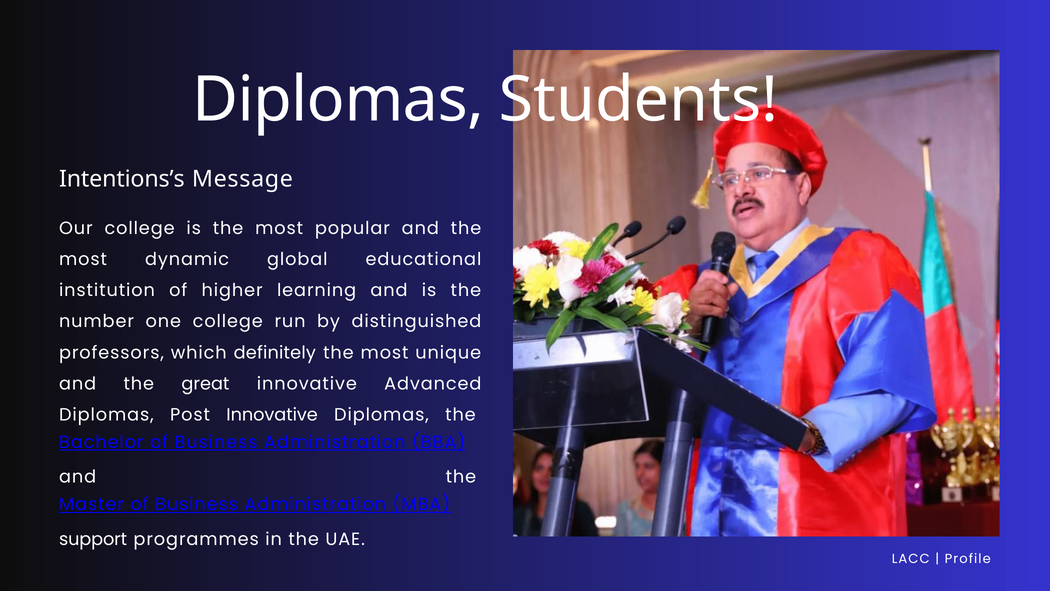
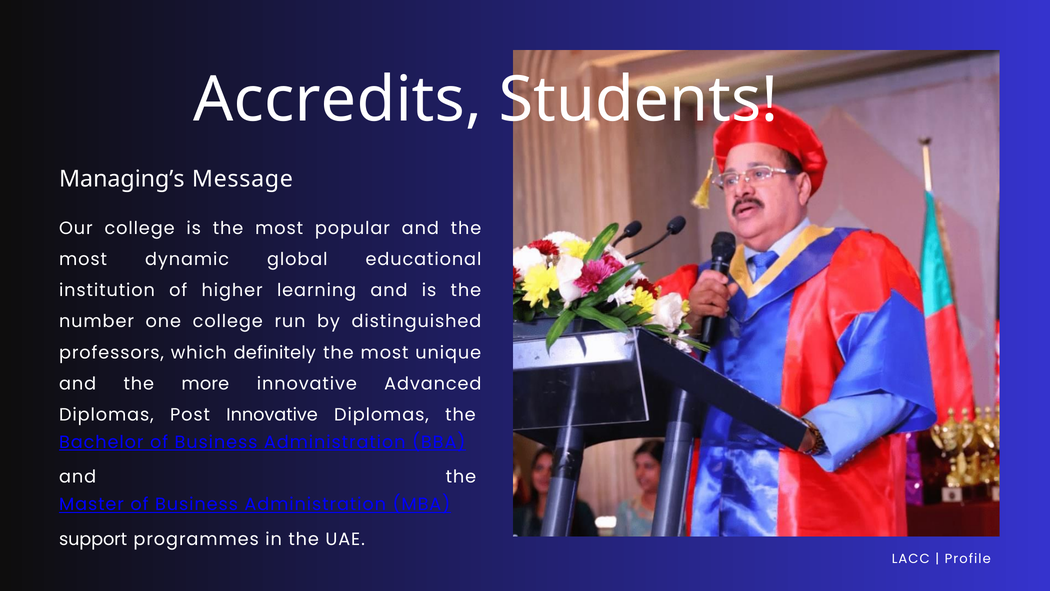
Diplomas at (338, 100): Diplomas -> Accredits
Intentions’s: Intentions’s -> Managing’s
great: great -> more
